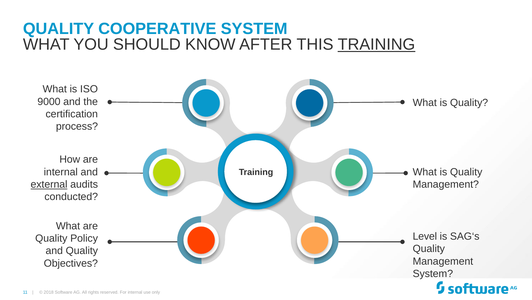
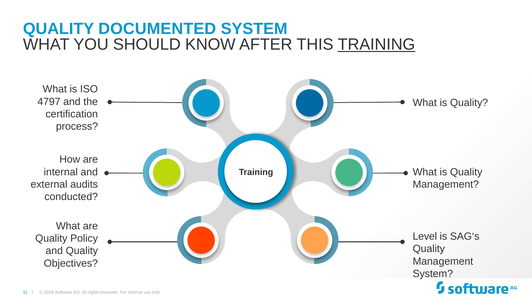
COOPERATIVE: COOPERATIVE -> DOCUMENTED
9000: 9000 -> 4797
external underline: present -> none
